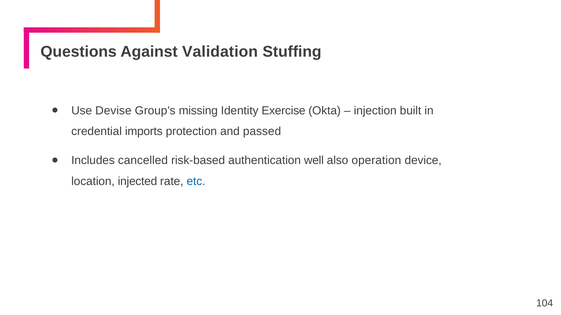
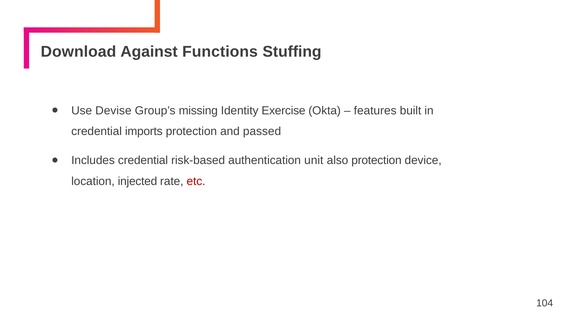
Questions: Questions -> Download
Validation: Validation -> Functions
injection: injection -> features
Includes cancelled: cancelled -> credential
well: well -> unit
also operation: operation -> protection
etc colour: blue -> red
